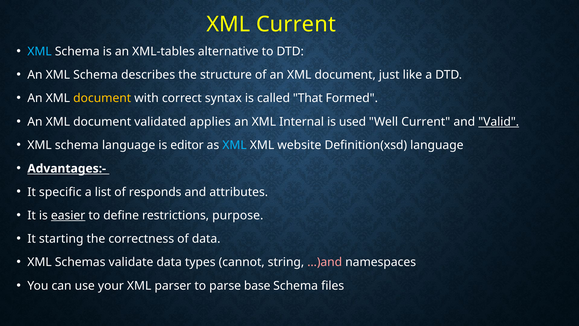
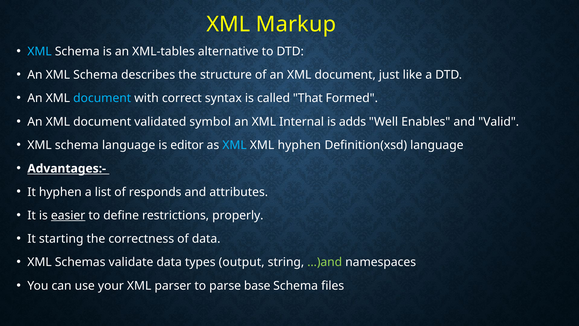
XML Current: Current -> Markup
document at (102, 98) colour: yellow -> light blue
applies: applies -> symbol
used: used -> adds
Well Current: Current -> Enables
Valid underline: present -> none
XML website: website -> hyphen
It specific: specific -> hyphen
purpose: purpose -> properly
cannot: cannot -> output
…)and colour: pink -> light green
